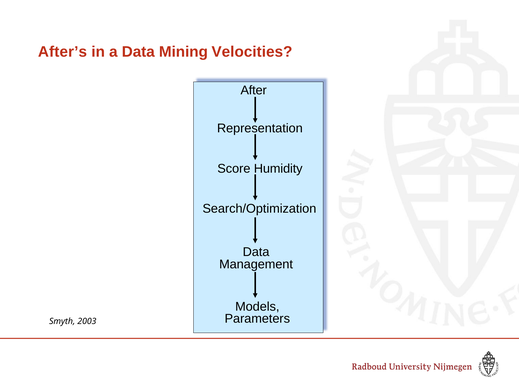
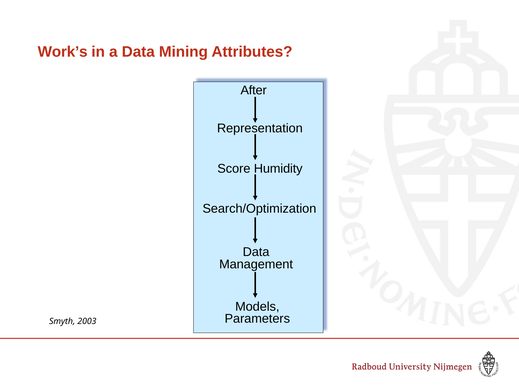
After’s: After’s -> Work’s
Velocities: Velocities -> Attributes
